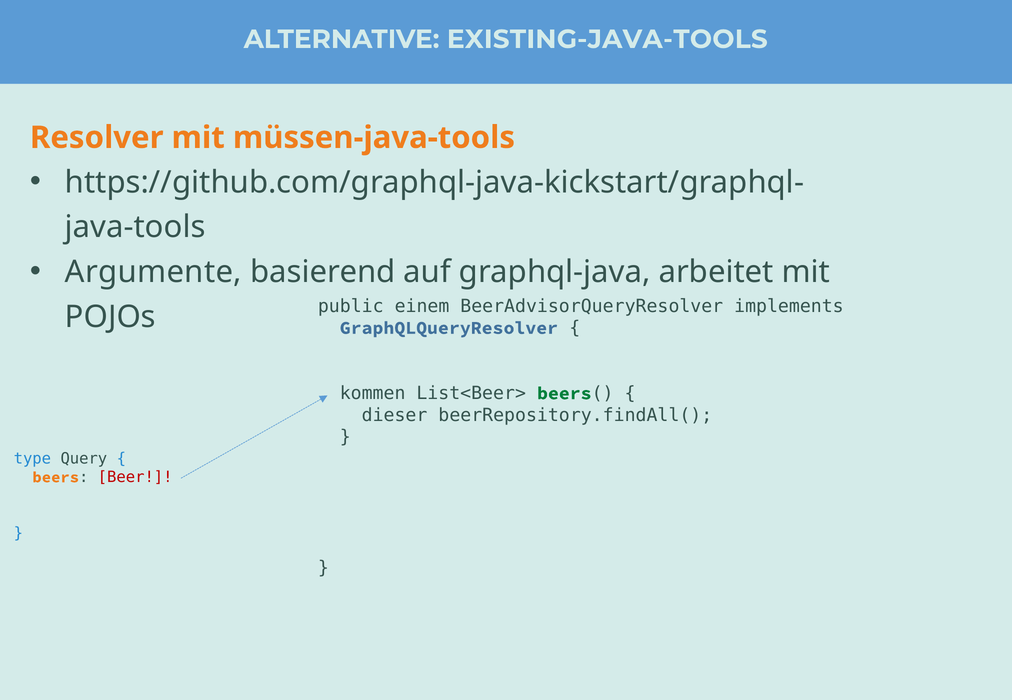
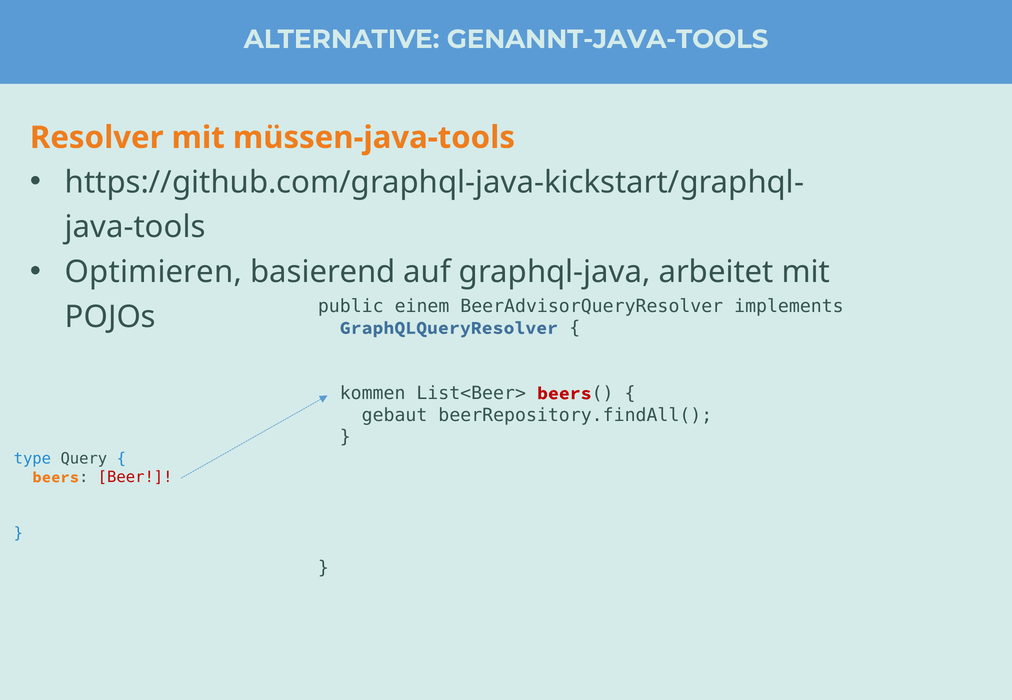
EXISTING-JAVA-TOOLS: EXISTING-JAVA-TOOLS -> GENANNT-JAVA-TOOLS
Argumente: Argumente -> Optimieren
beers at (564, 394) colour: green -> red
dieser: dieser -> gebaut
